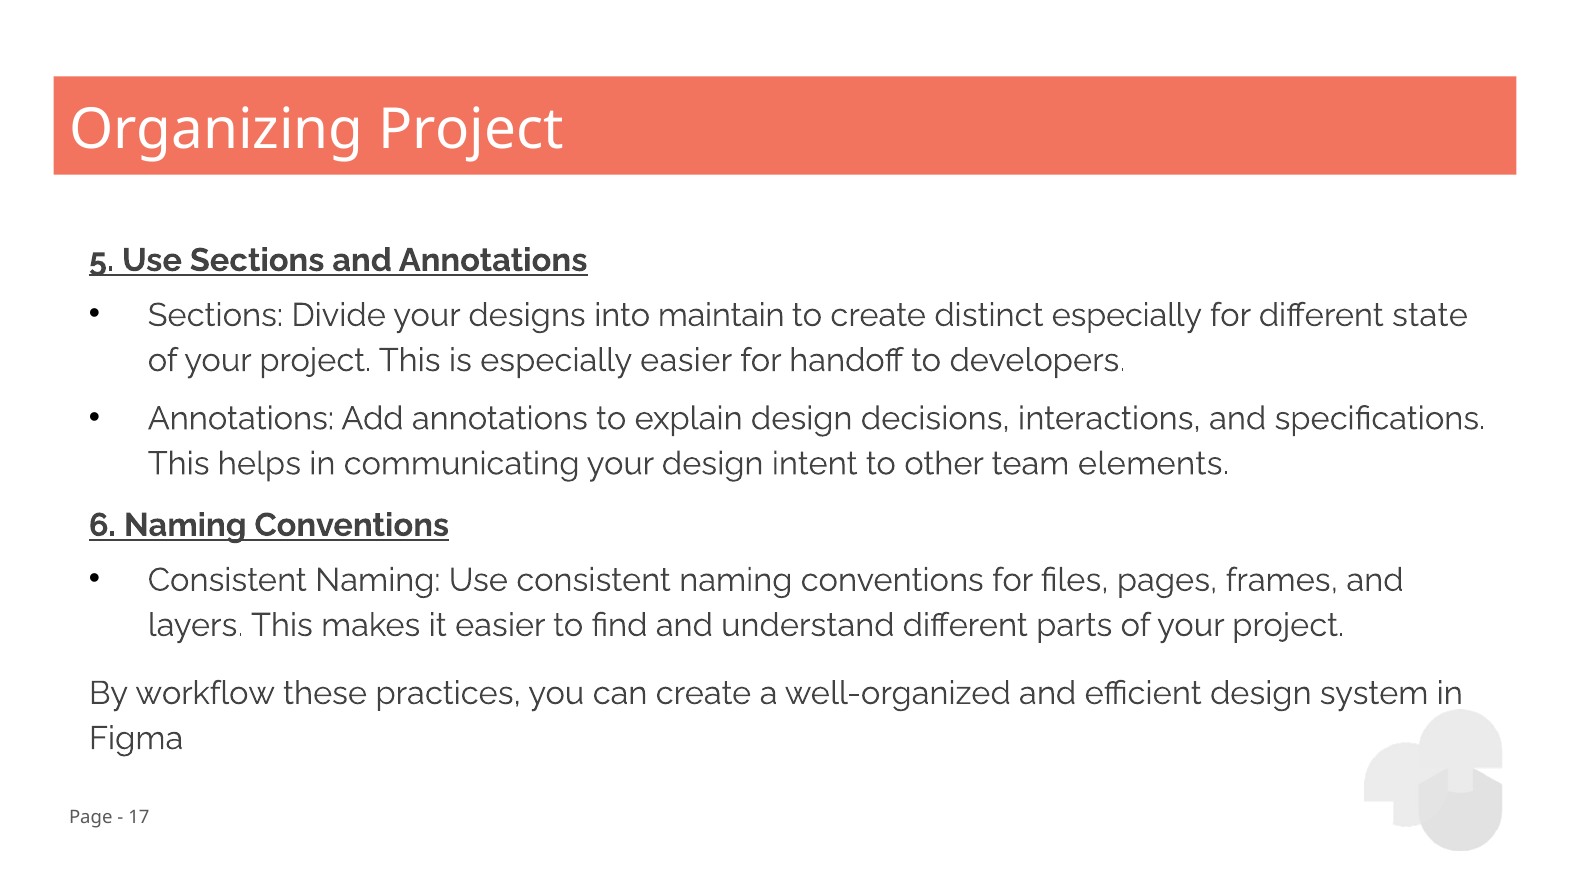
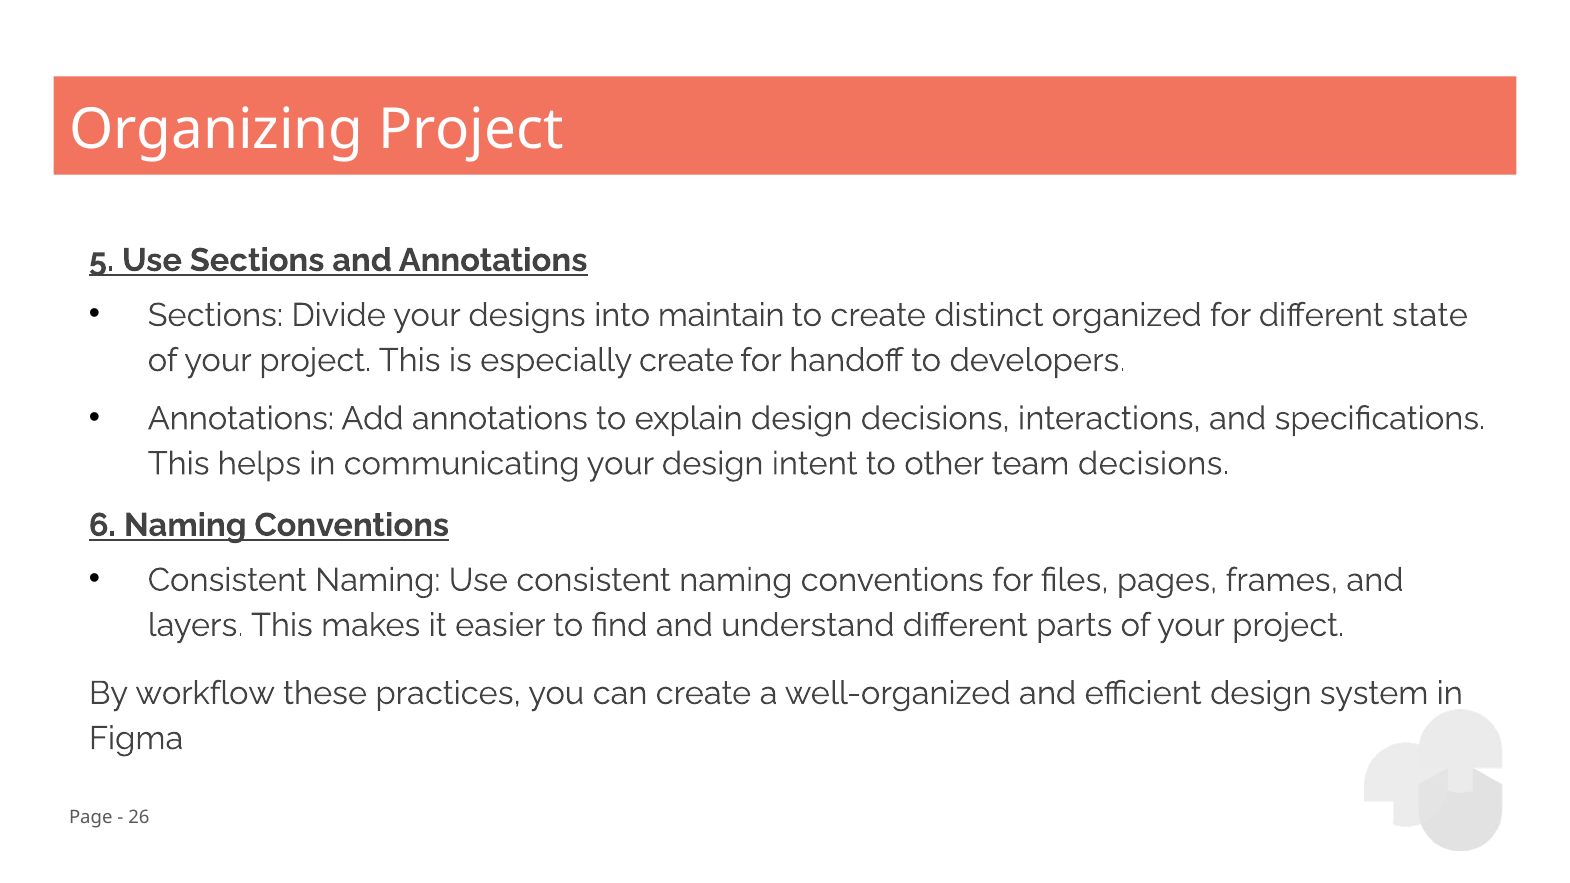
distinct especially: especially -> organized
especially easier: easier -> create
team elements: elements -> decisions
17: 17 -> 26
